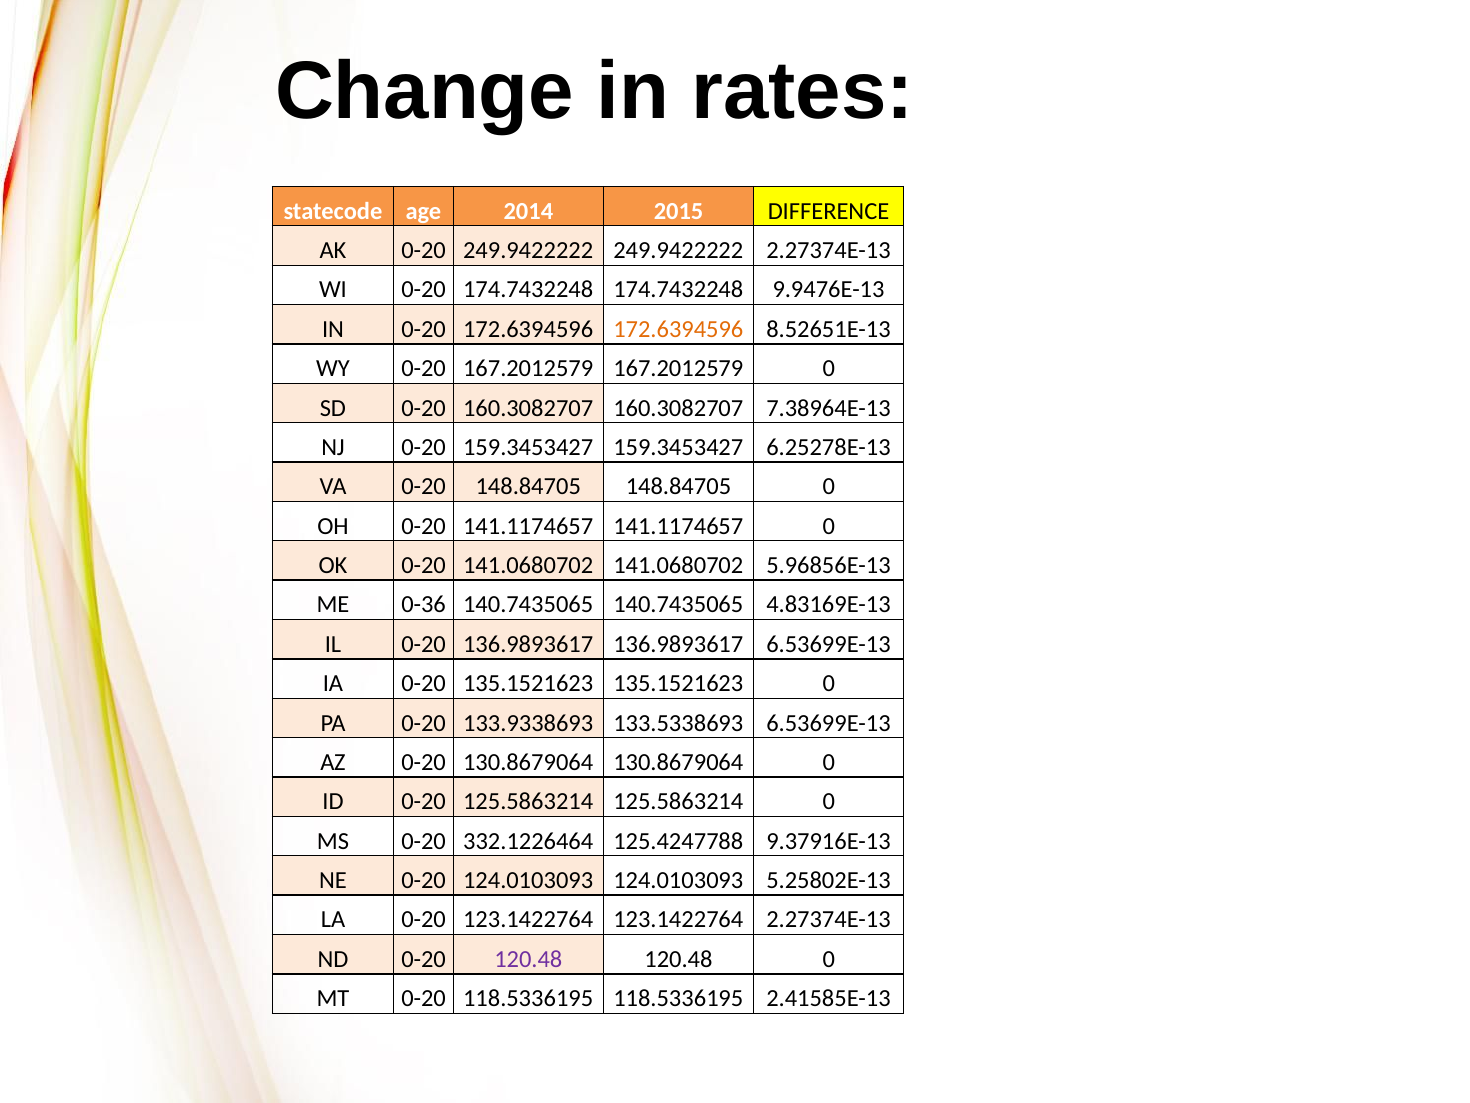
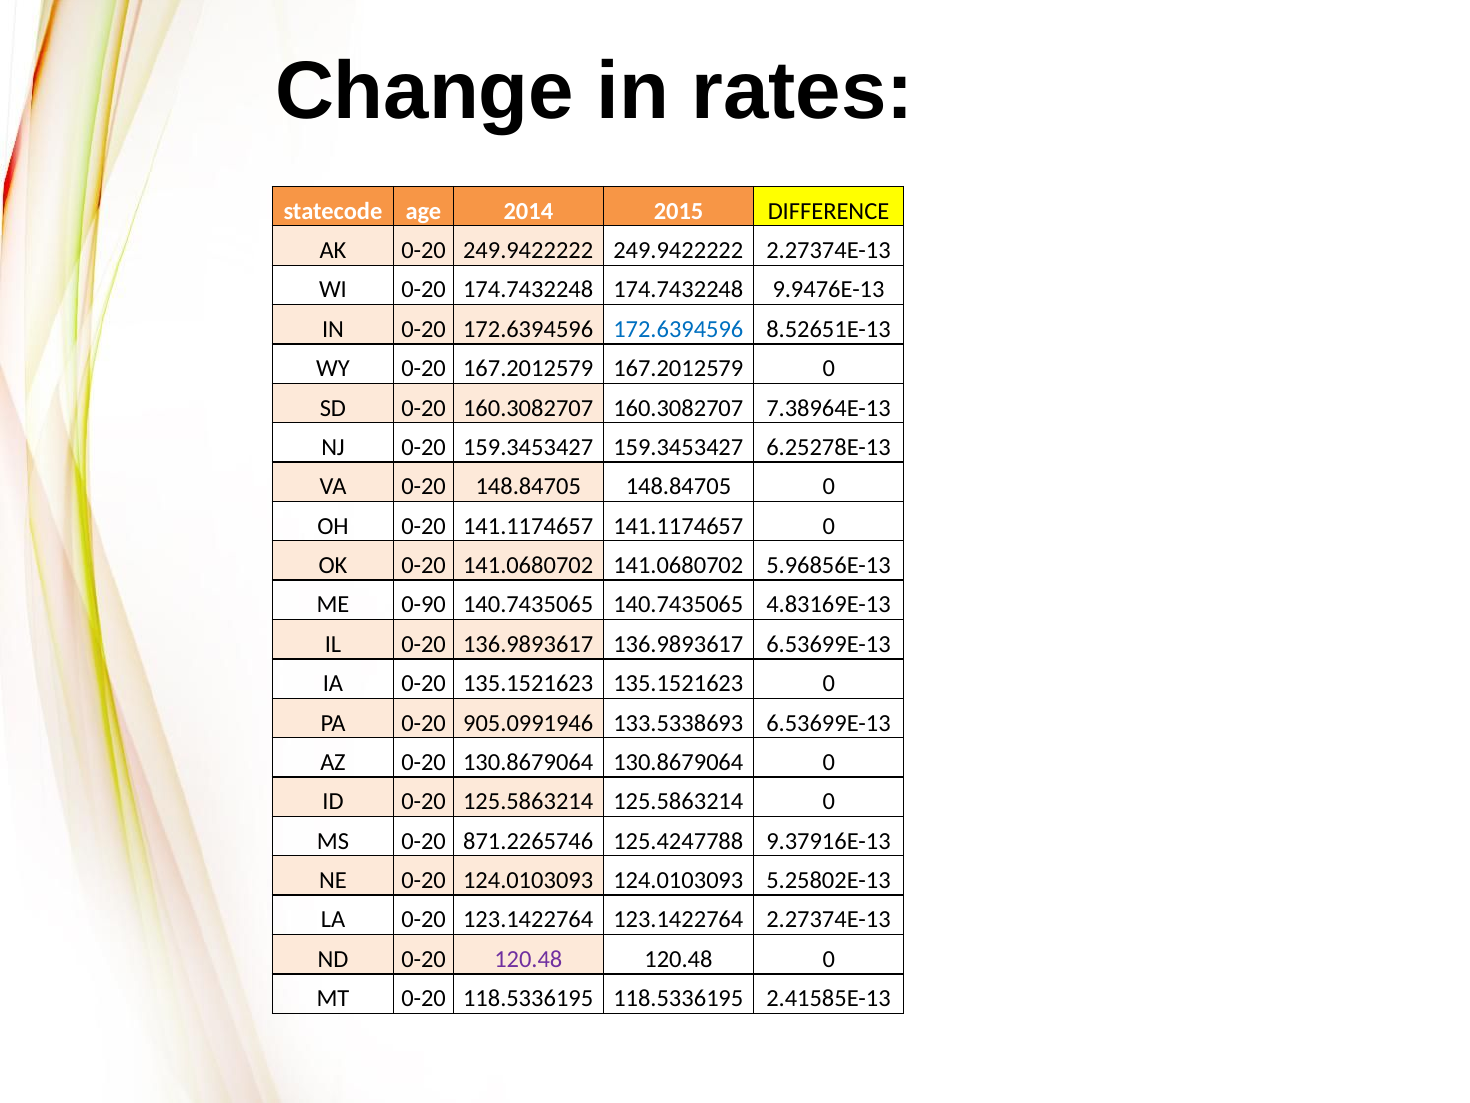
172.6394596 at (678, 329) colour: orange -> blue
0-36: 0-36 -> 0-90
133.9338693: 133.9338693 -> 905.0991946
332.1226464: 332.1226464 -> 871.2265746
